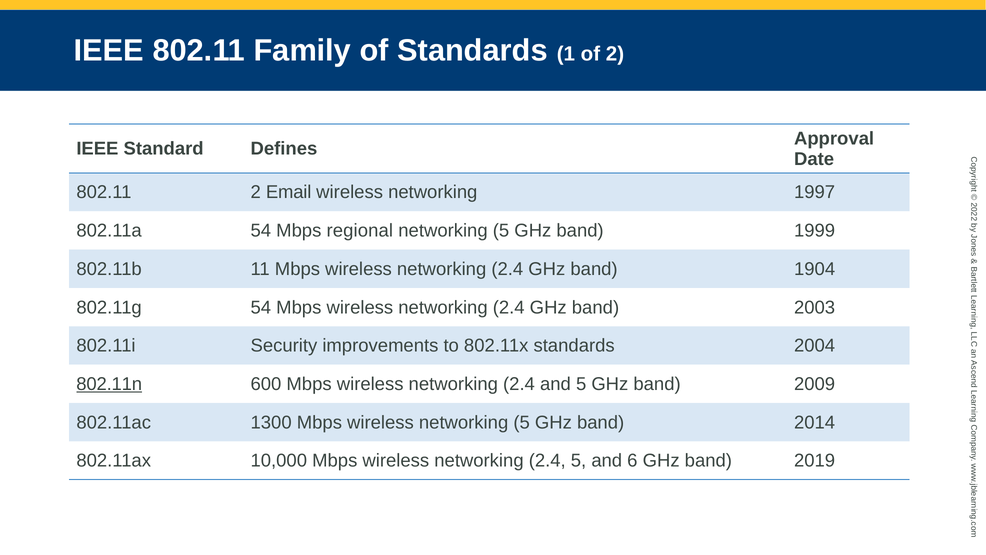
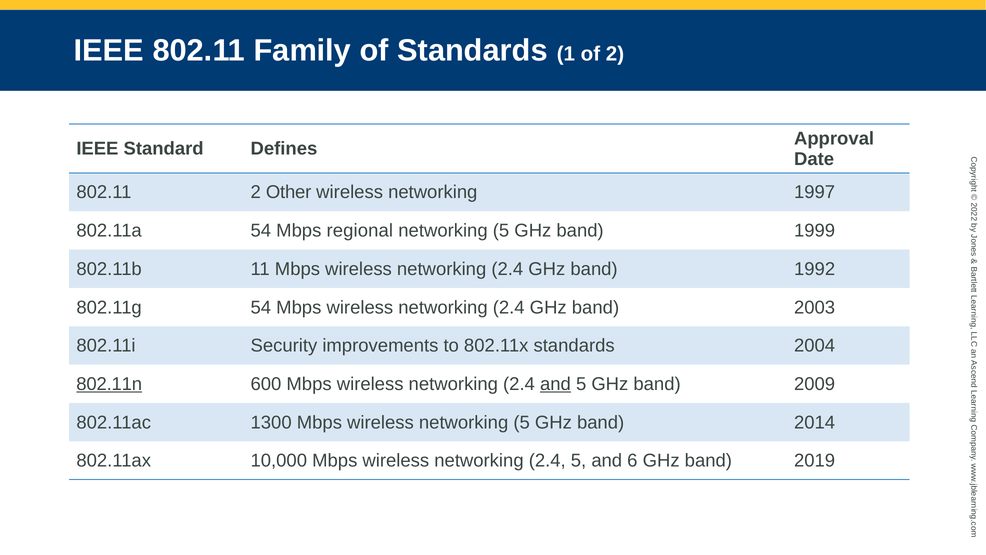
Email: Email -> Other
1904: 1904 -> 1992
and at (555, 384) underline: none -> present
